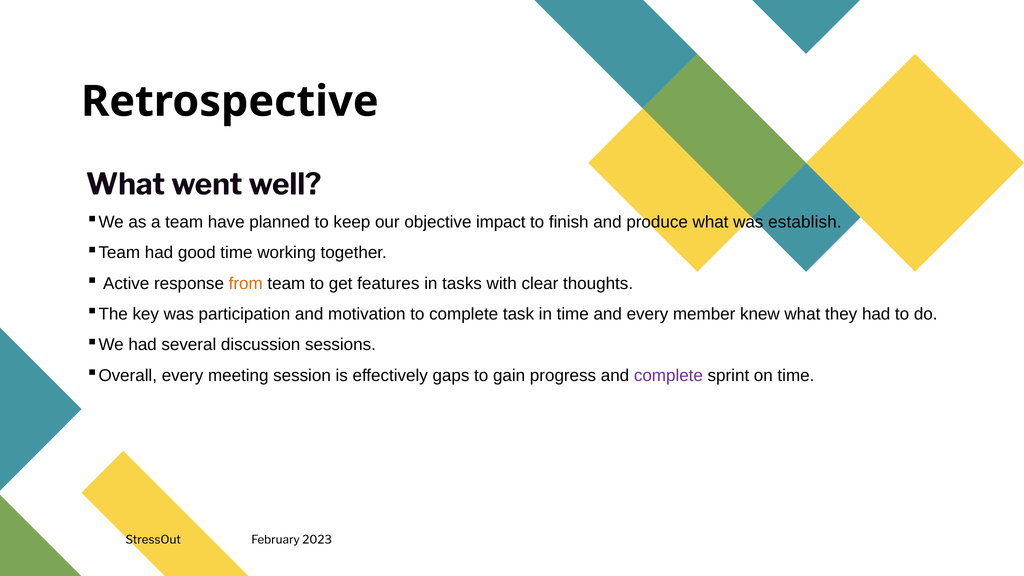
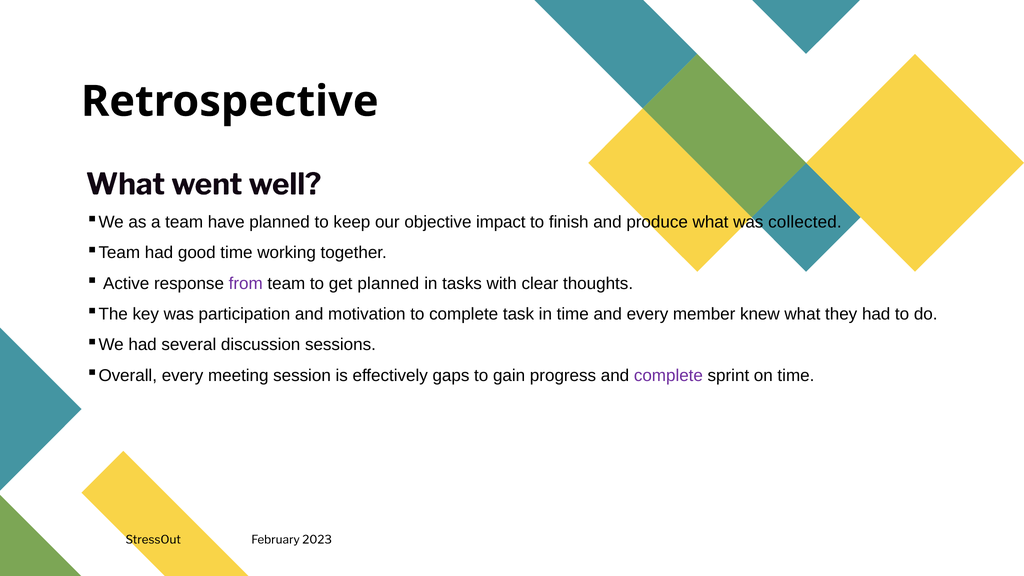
establish: establish -> collected
from colour: orange -> purple
get features: features -> planned
